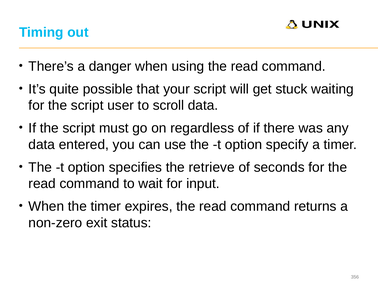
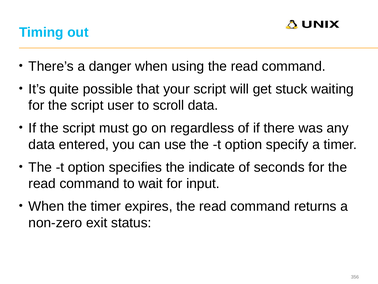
retrieve: retrieve -> indicate
